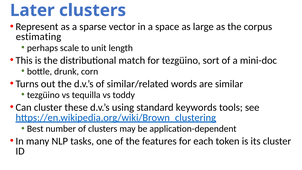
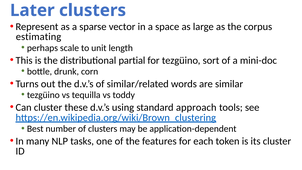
match: match -> partial
keywords: keywords -> approach
